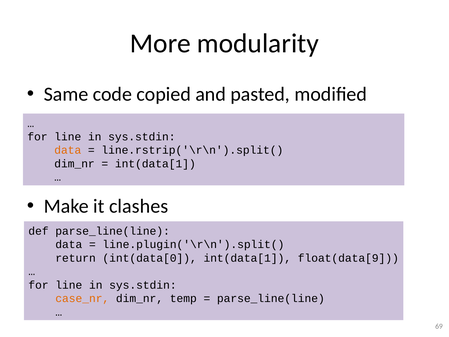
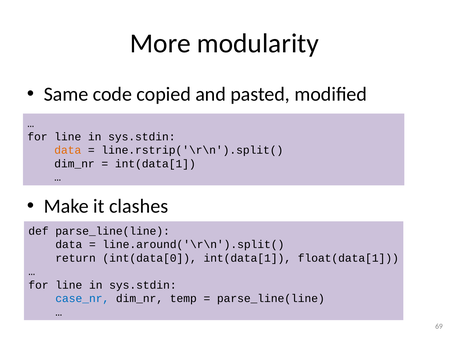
line.plugin('\r\n').split(: line.plugin('\r\n').split( -> line.around('\r\n').split(
float(data[9: float(data[9 -> float(data[1
case_nr colour: orange -> blue
